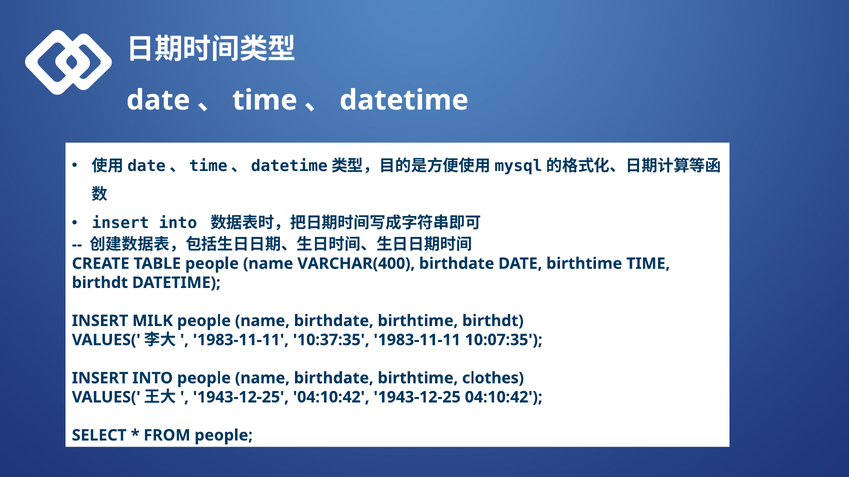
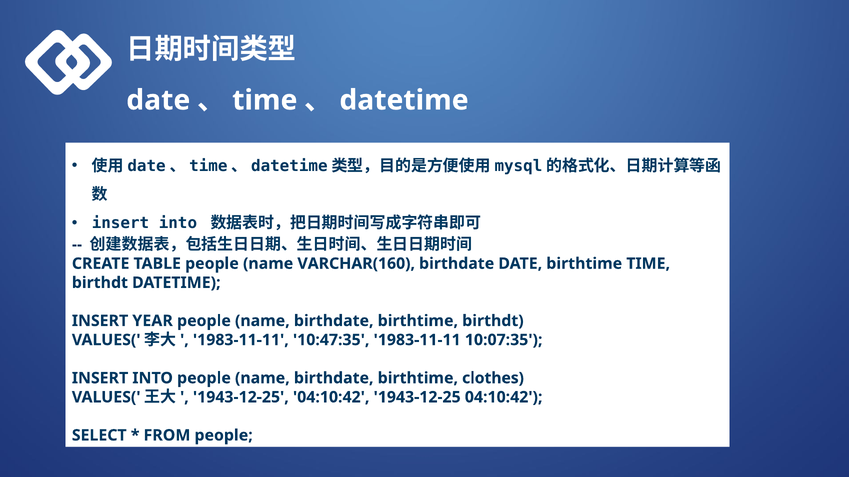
VARCHAR(400: VARCHAR(400 -> VARCHAR(160
MILK: MILK -> YEAR
10:37:35: 10:37:35 -> 10:47:35
